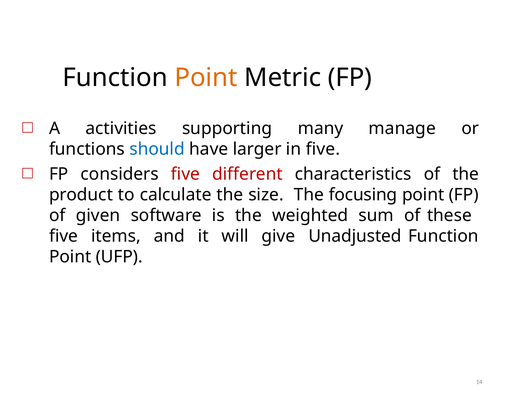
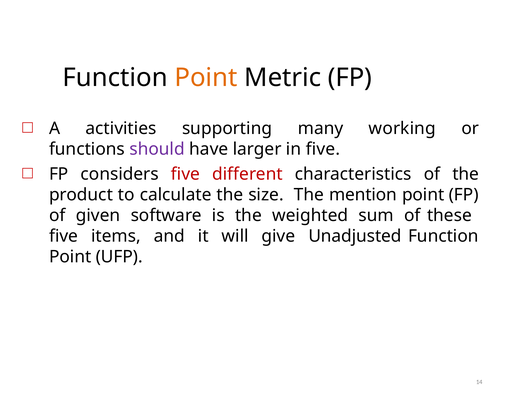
manage: manage -> working
should colour: blue -> purple
focusing: focusing -> mention
